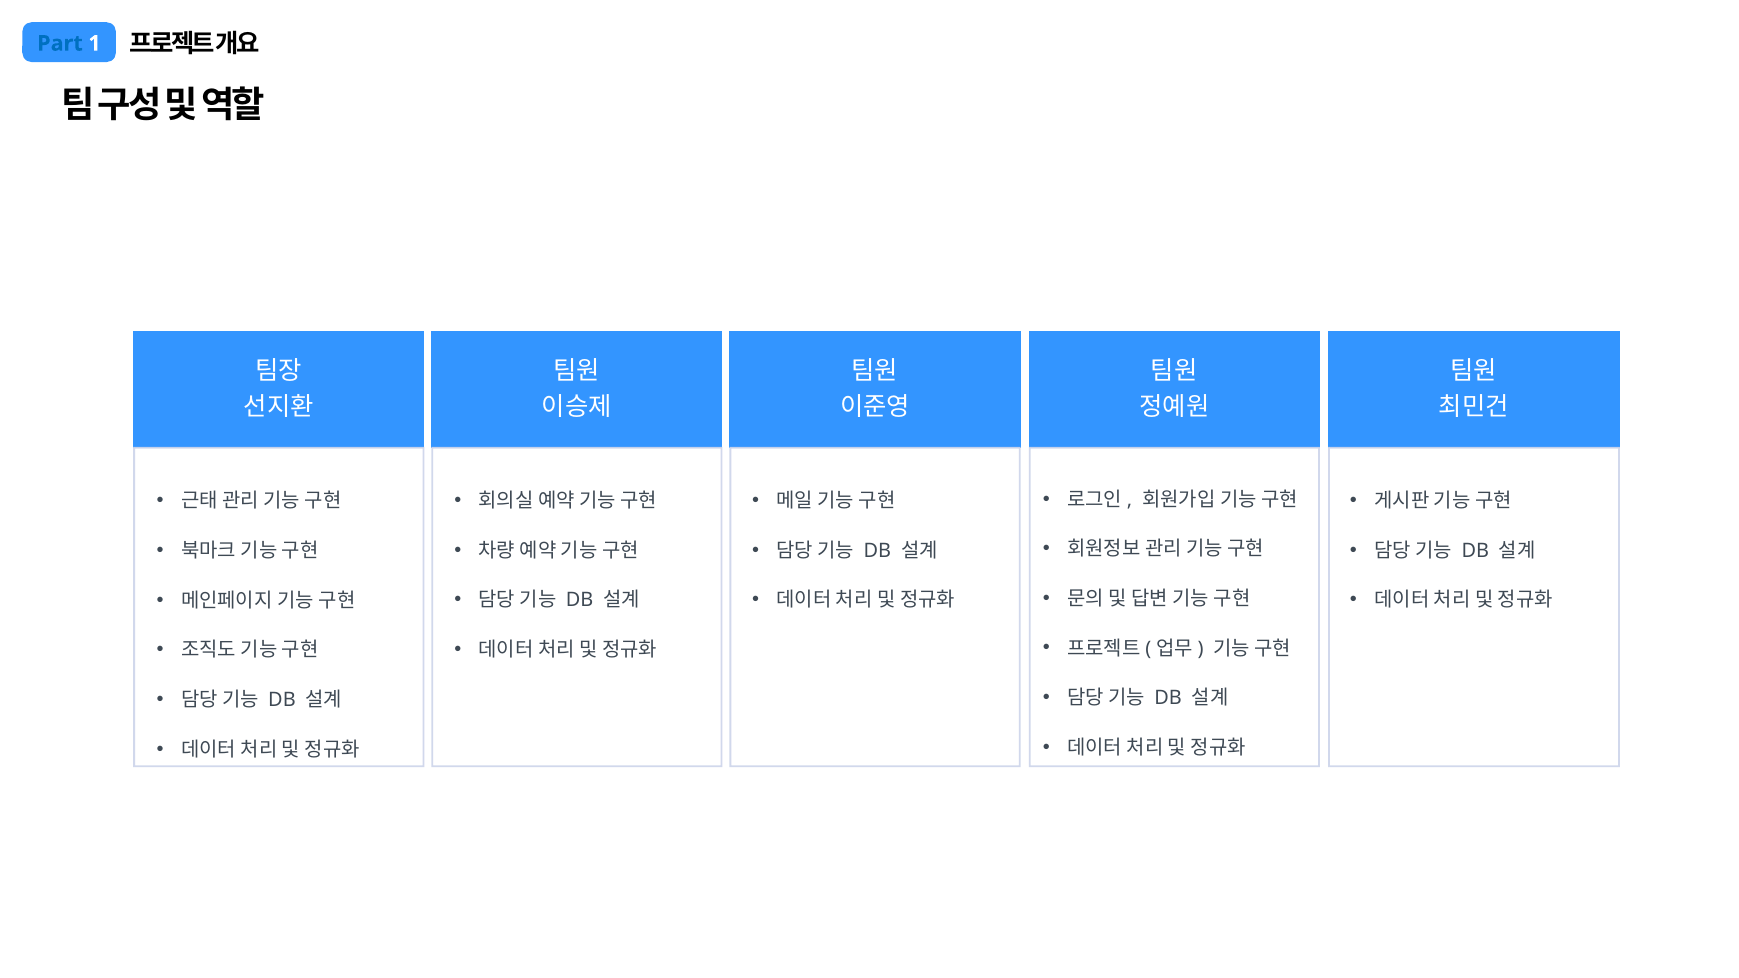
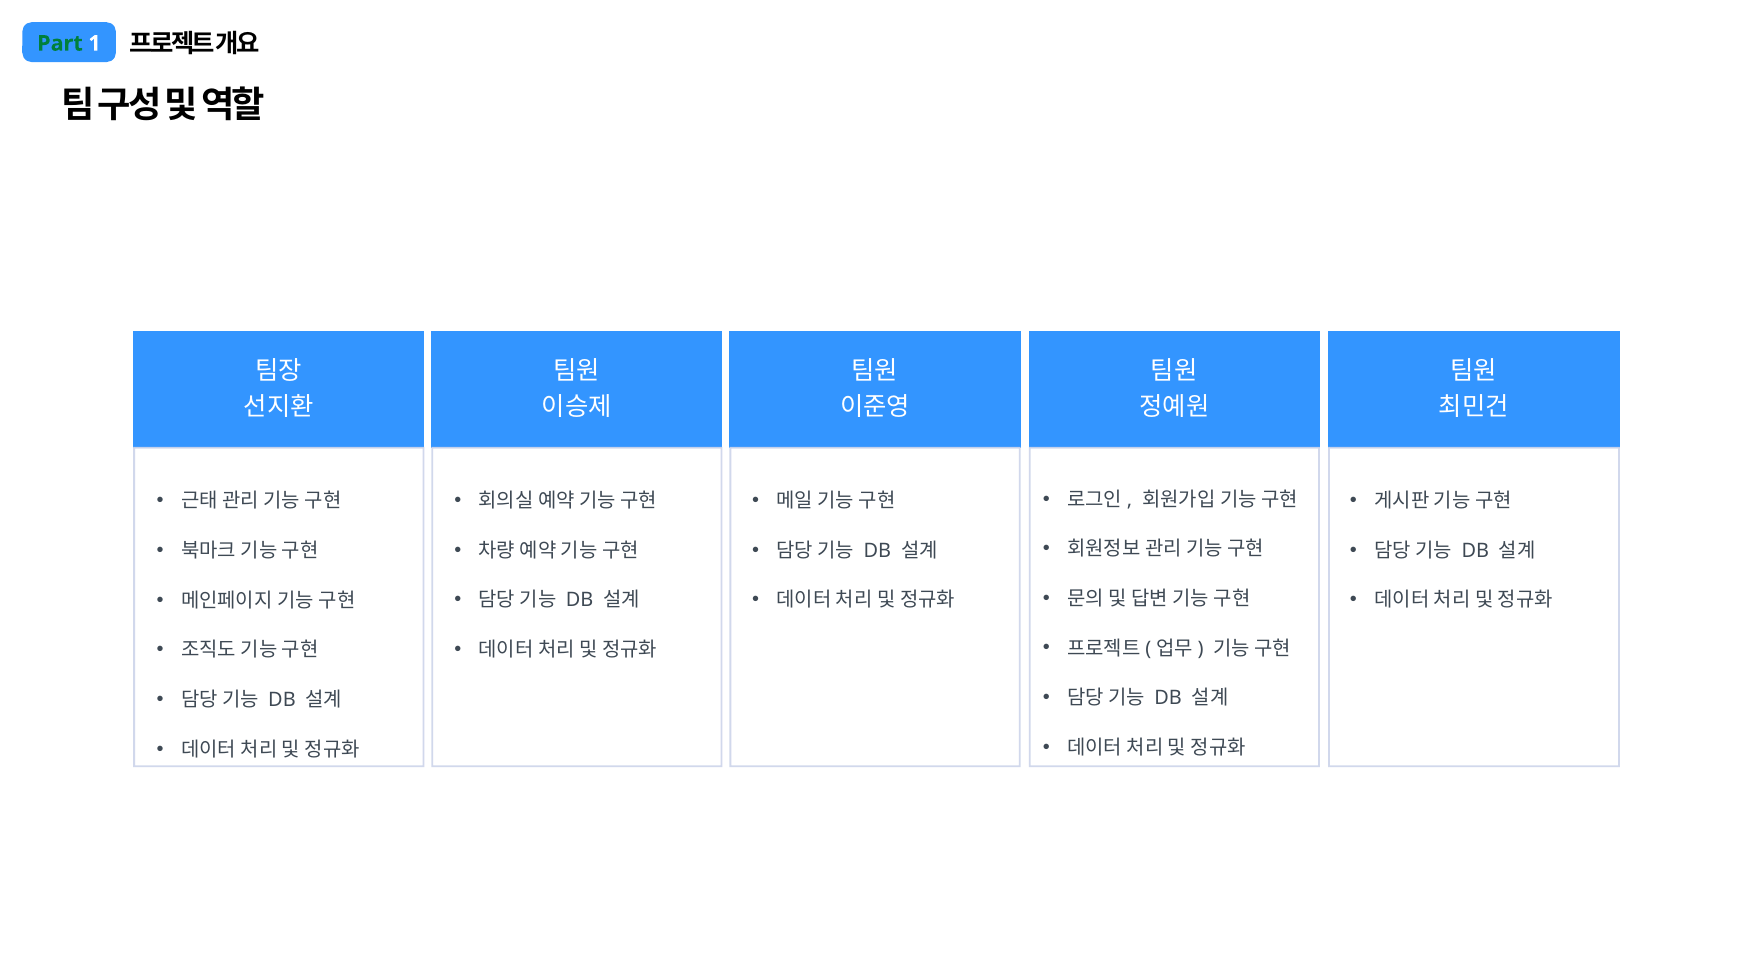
Part colour: blue -> green
